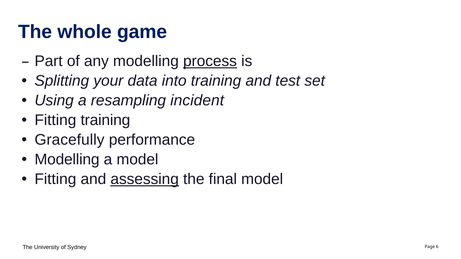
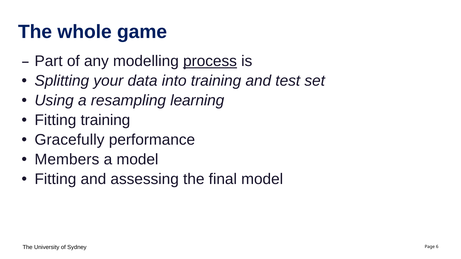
incident: incident -> learning
Modelling at (67, 160): Modelling -> Members
assessing underline: present -> none
